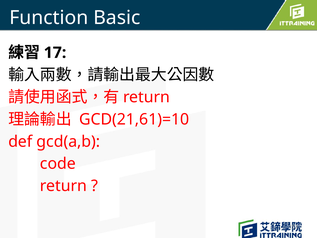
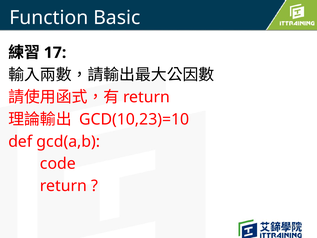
GCD(21,61)=10: GCD(21,61)=10 -> GCD(10,23)=10
